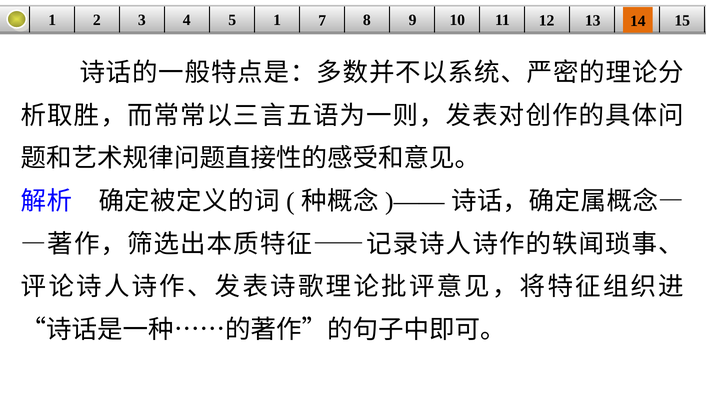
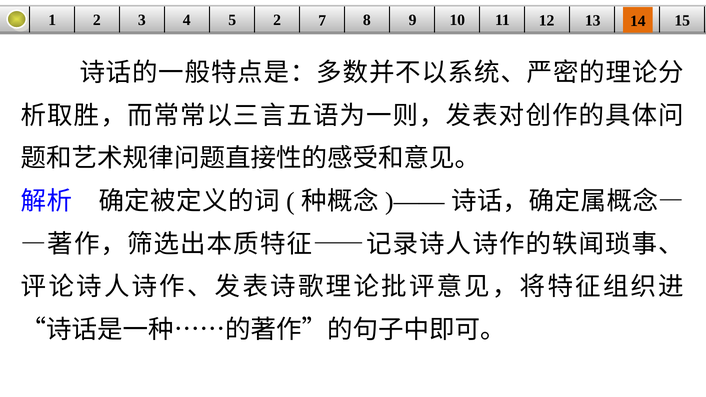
5 1: 1 -> 2
